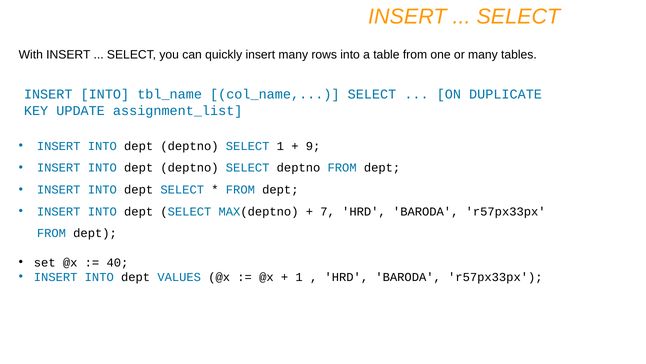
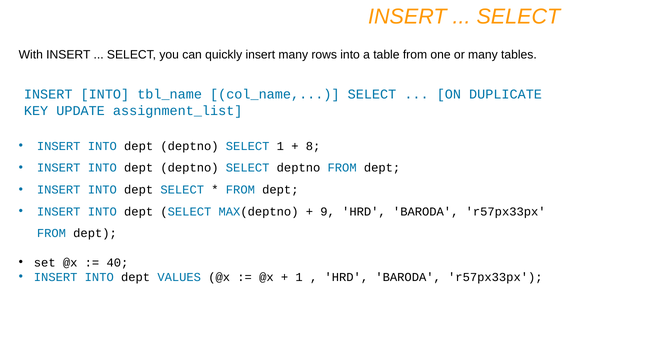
9: 9 -> 8
7: 7 -> 9
